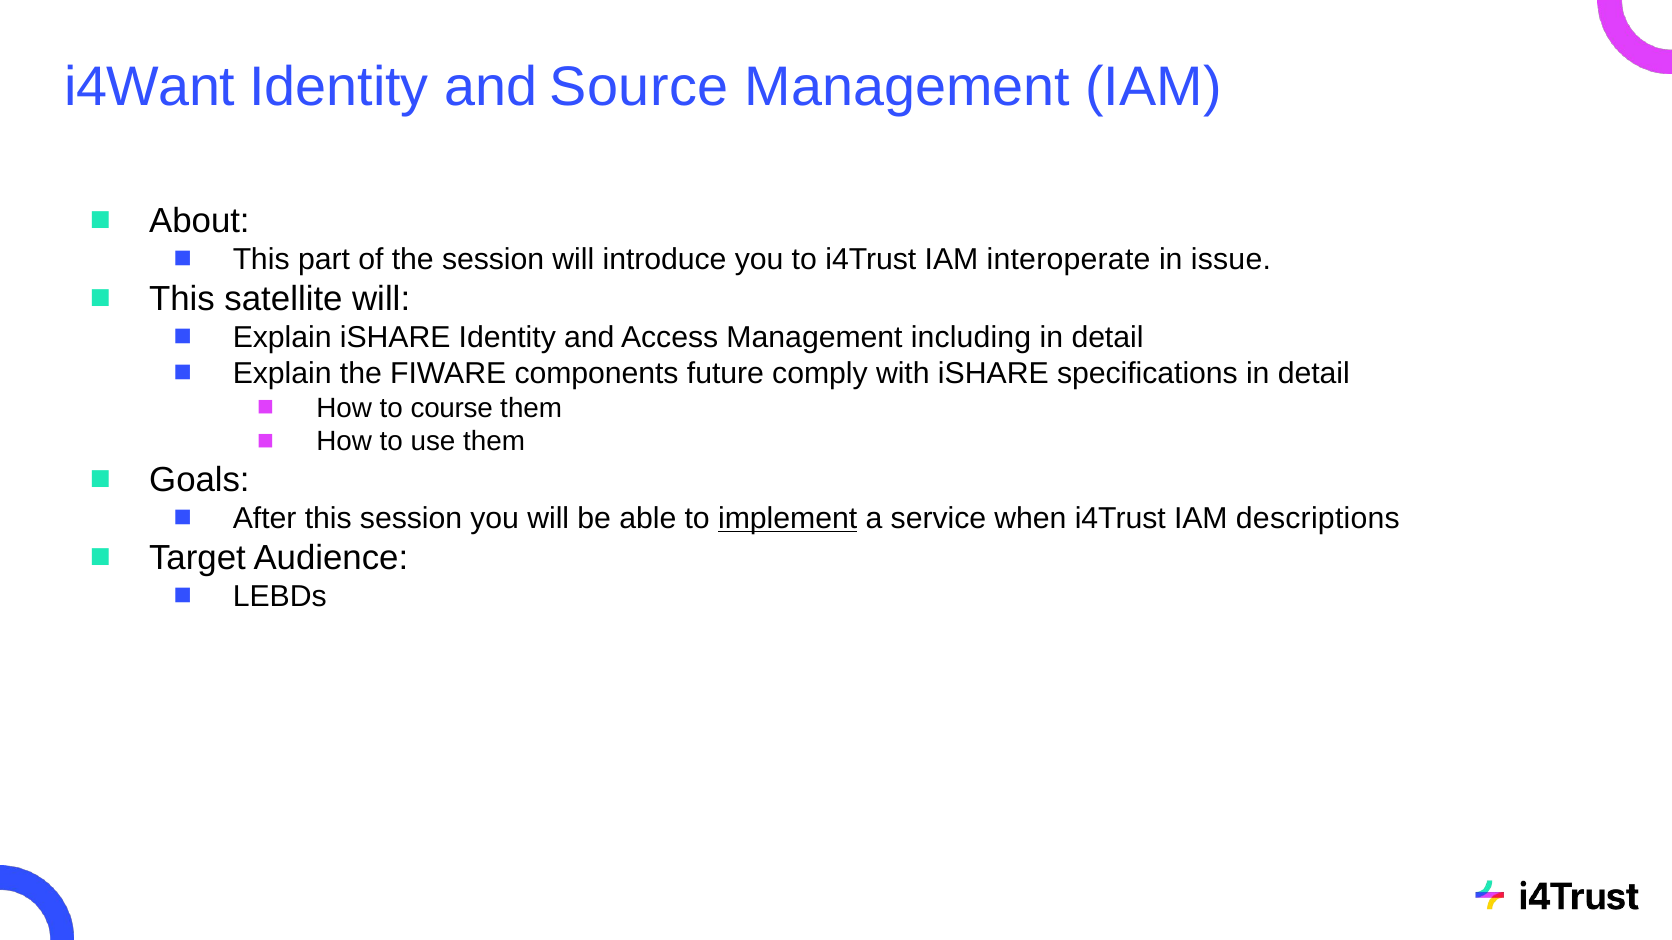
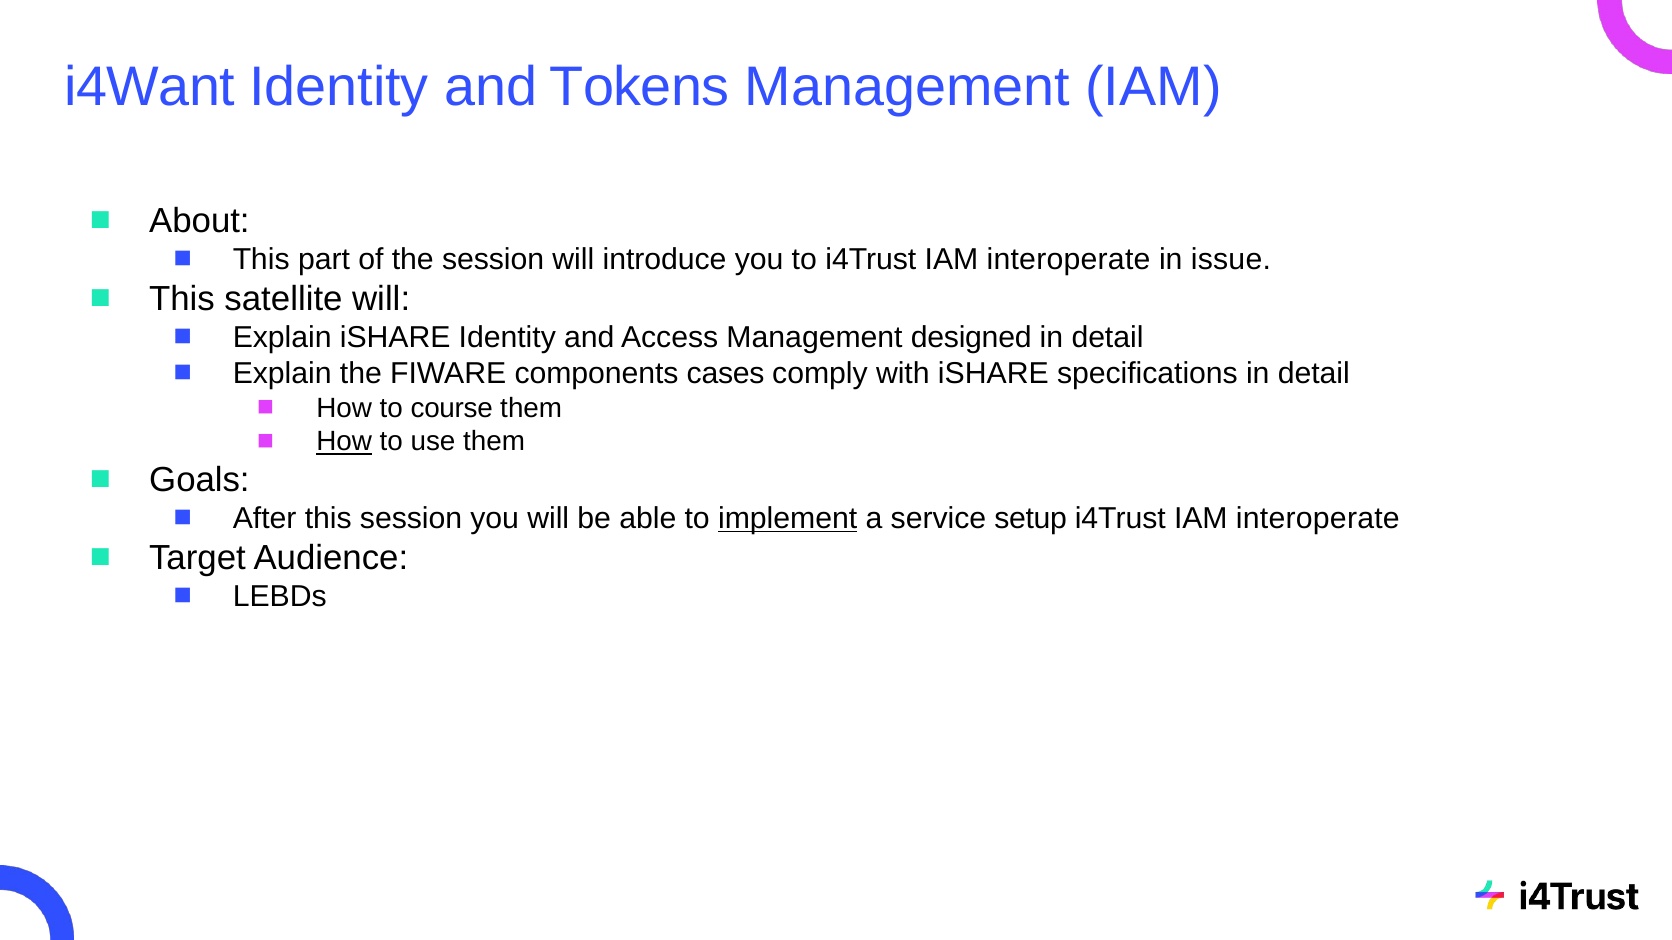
Source: Source -> Tokens
including: including -> designed
future: future -> cases
How at (344, 442) underline: none -> present
when: when -> setup
descriptions at (1318, 519): descriptions -> interoperate
